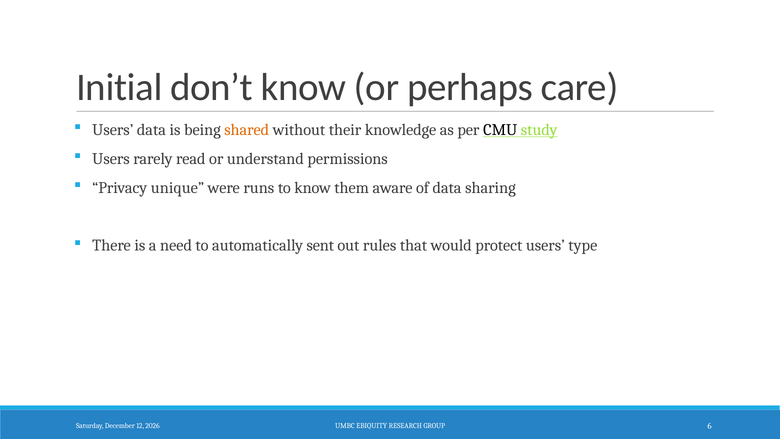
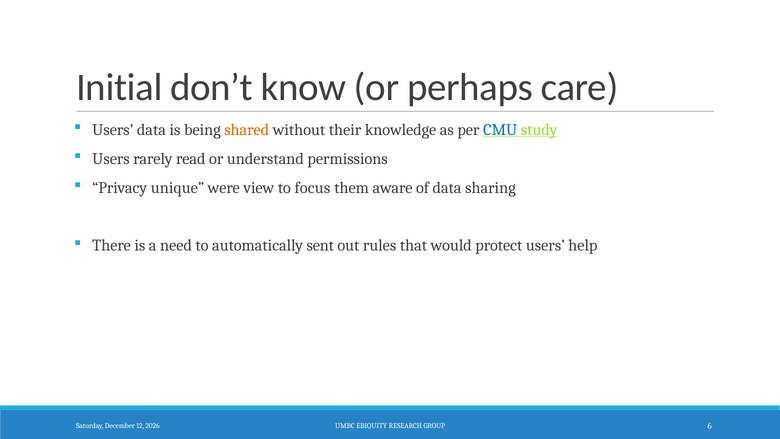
CMU colour: black -> blue
runs: runs -> view
to know: know -> focus
type: type -> help
